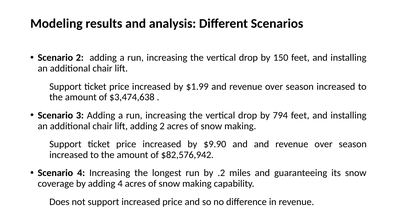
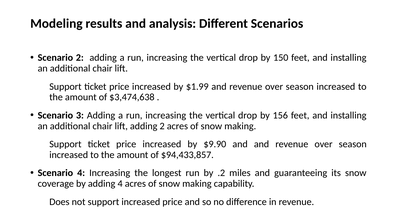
794: 794 -> 156
$82,576,942: $82,576,942 -> $94,433,857
